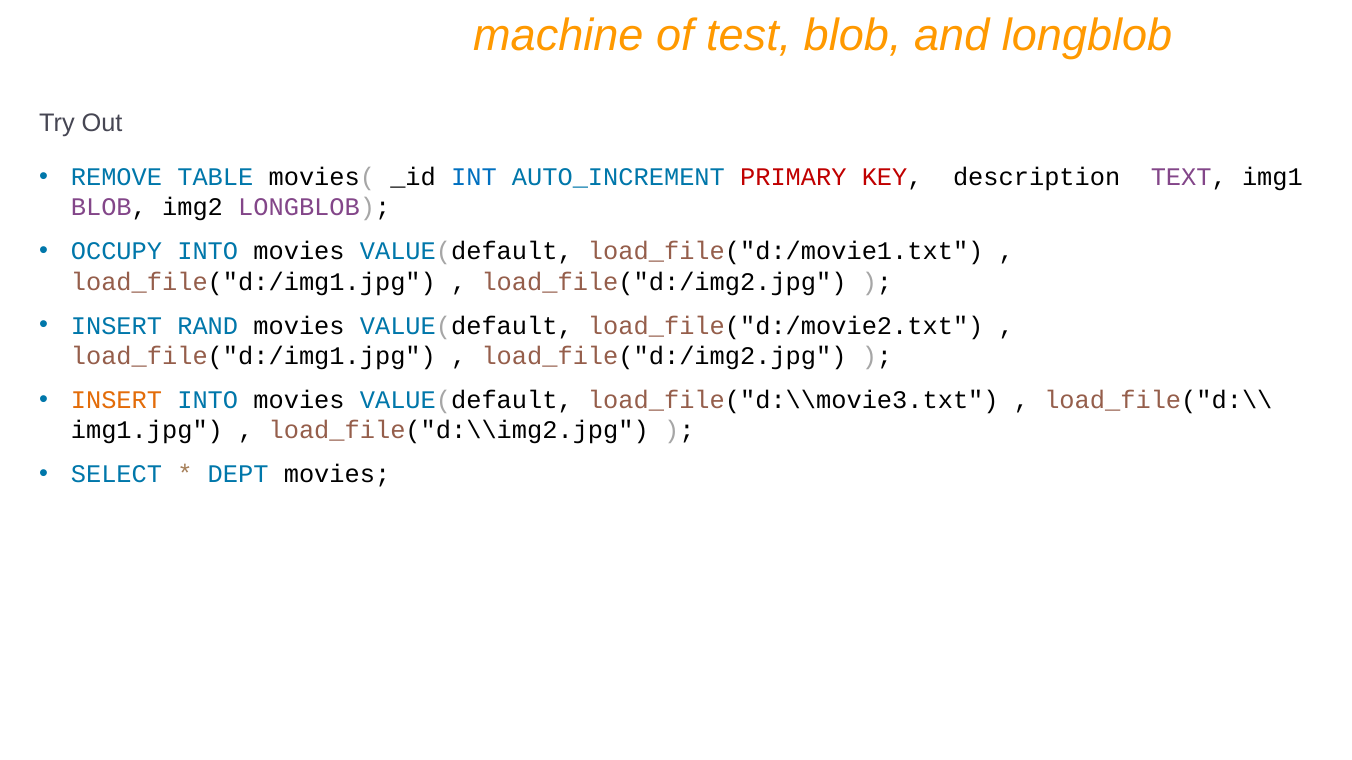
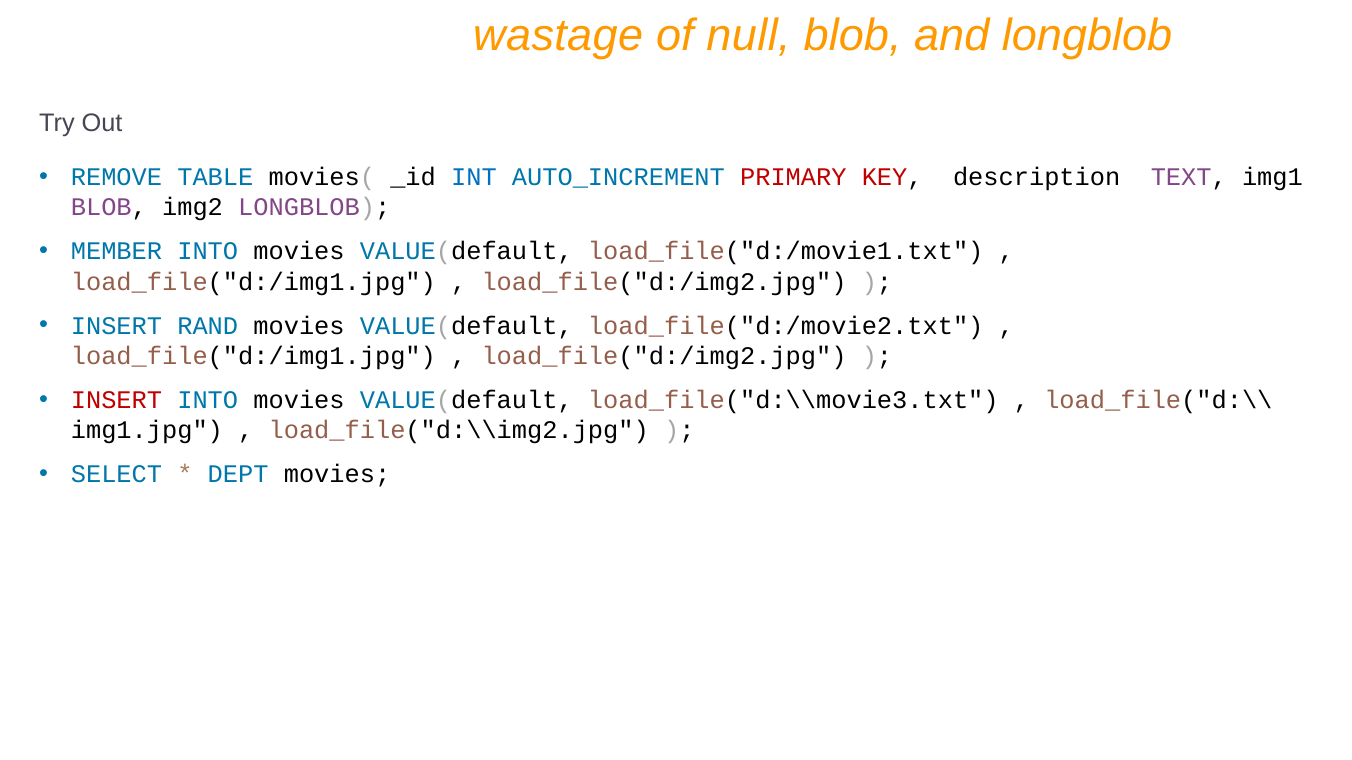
machine: machine -> wastage
test: test -> null
OCCUPY: OCCUPY -> MEMBER
INSERT at (116, 400) colour: orange -> red
